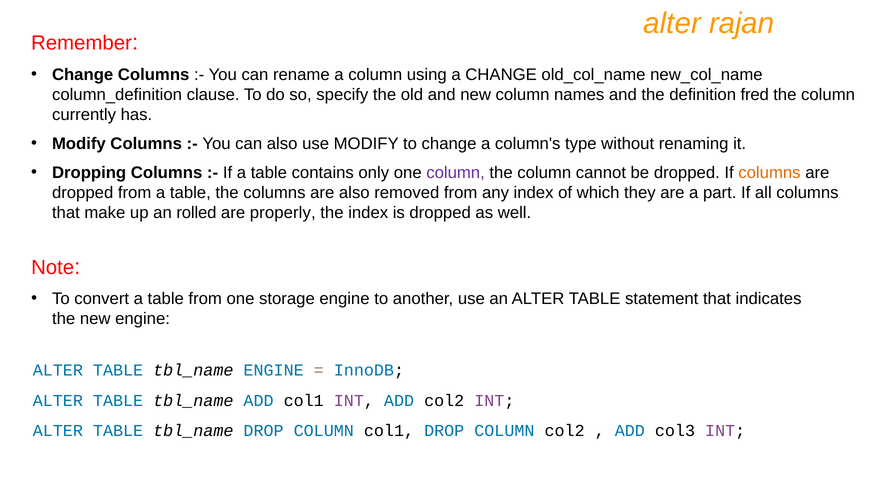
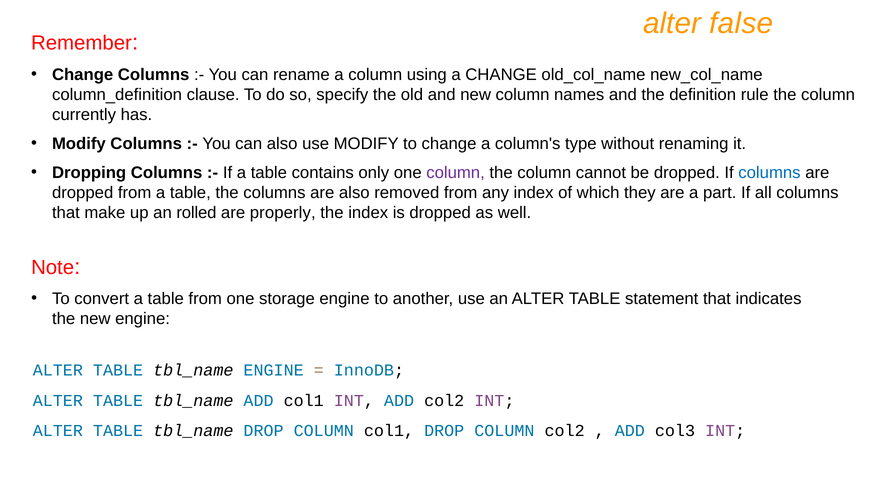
rajan: rajan -> false
fred: fred -> rule
columns at (769, 173) colour: orange -> blue
